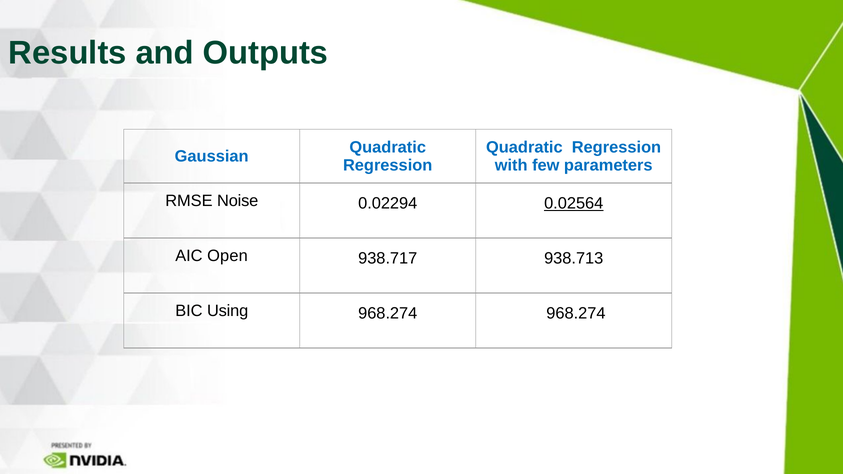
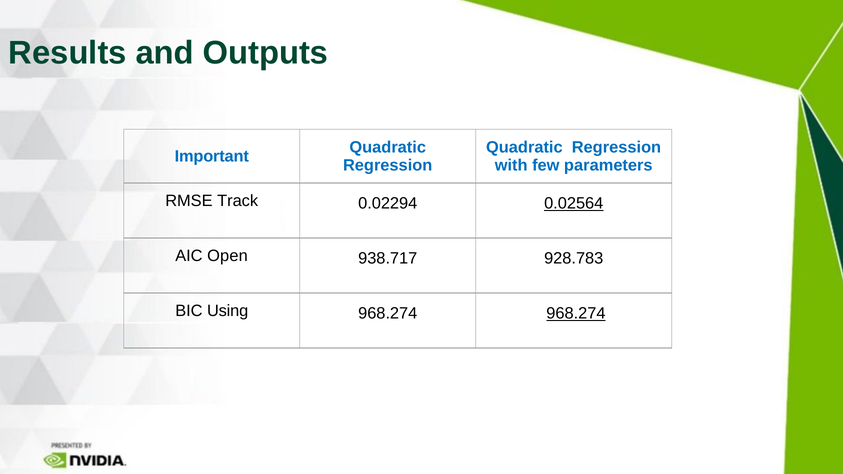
Gaussian: Gaussian -> Important
Noise: Noise -> Track
938.713: 938.713 -> 928.783
968.274 at (576, 314) underline: none -> present
